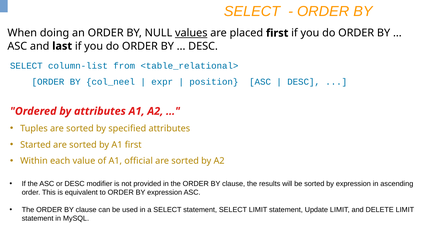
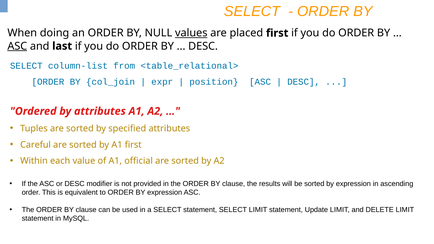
ASC at (17, 46) underline: none -> present
col_neel: col_neel -> col_join
Started: Started -> Careful
